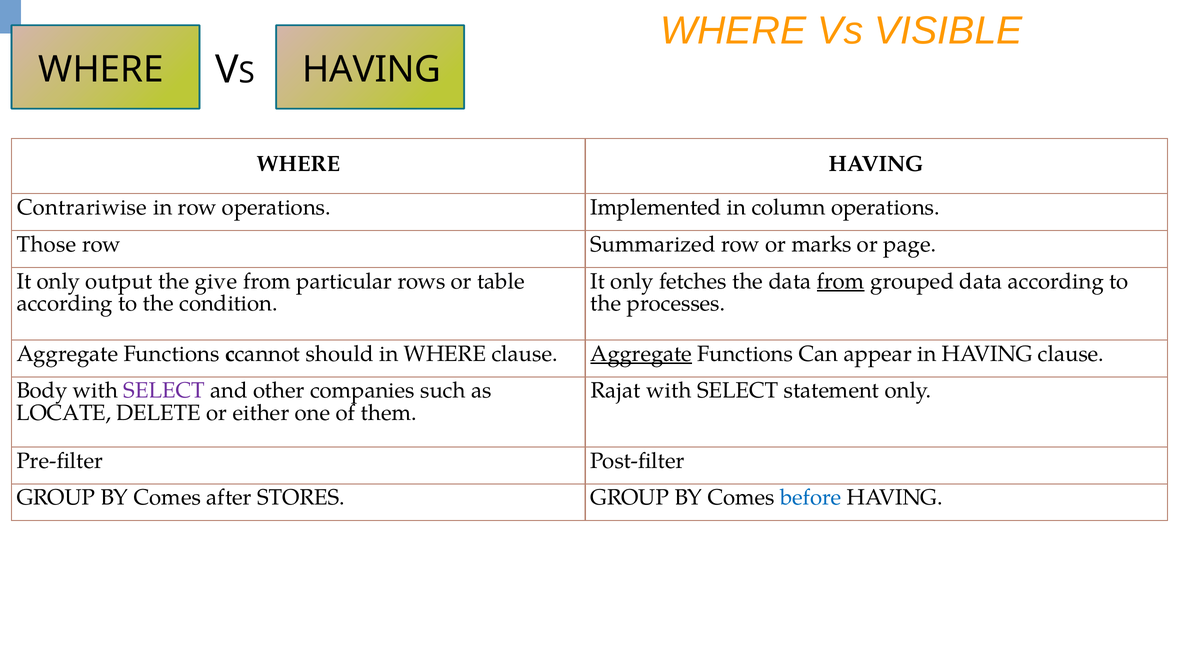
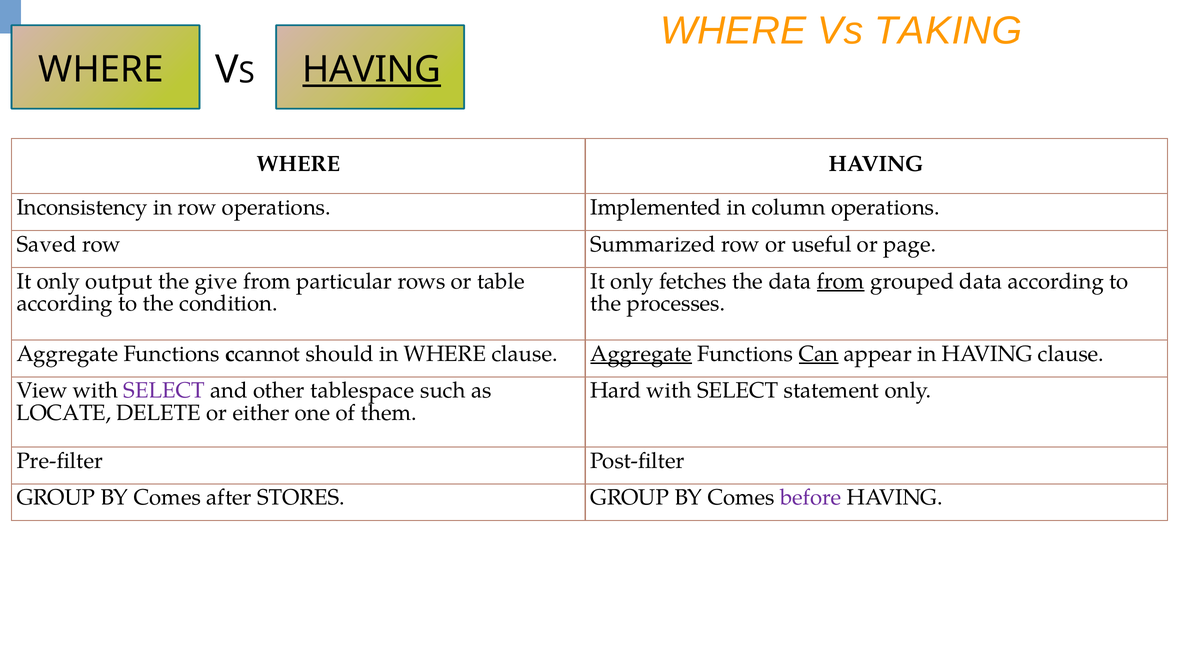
VISIBLE: VISIBLE -> TAKING
HAVING at (372, 70) underline: none -> present
Contrariwise: Contrariwise -> Inconsistency
Those: Those -> Saved
marks: marks -> useful
Can underline: none -> present
Body: Body -> View
companies: companies -> tablespace
Rajat: Rajat -> Hard
before colour: blue -> purple
